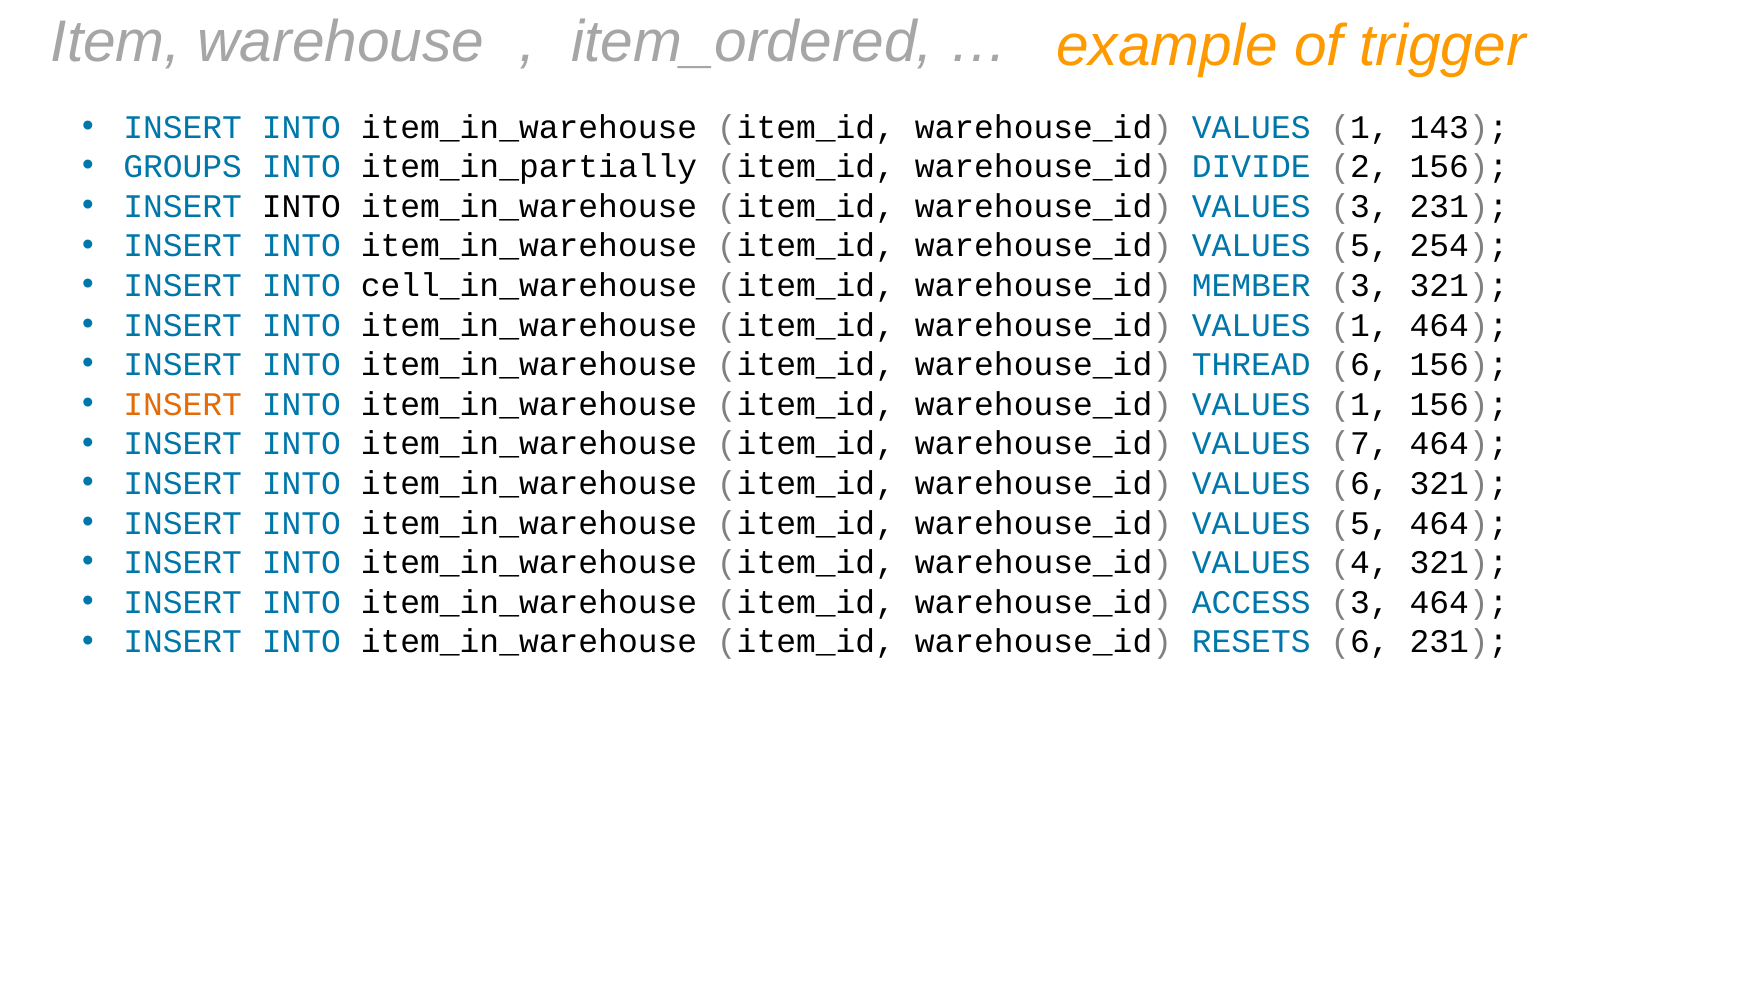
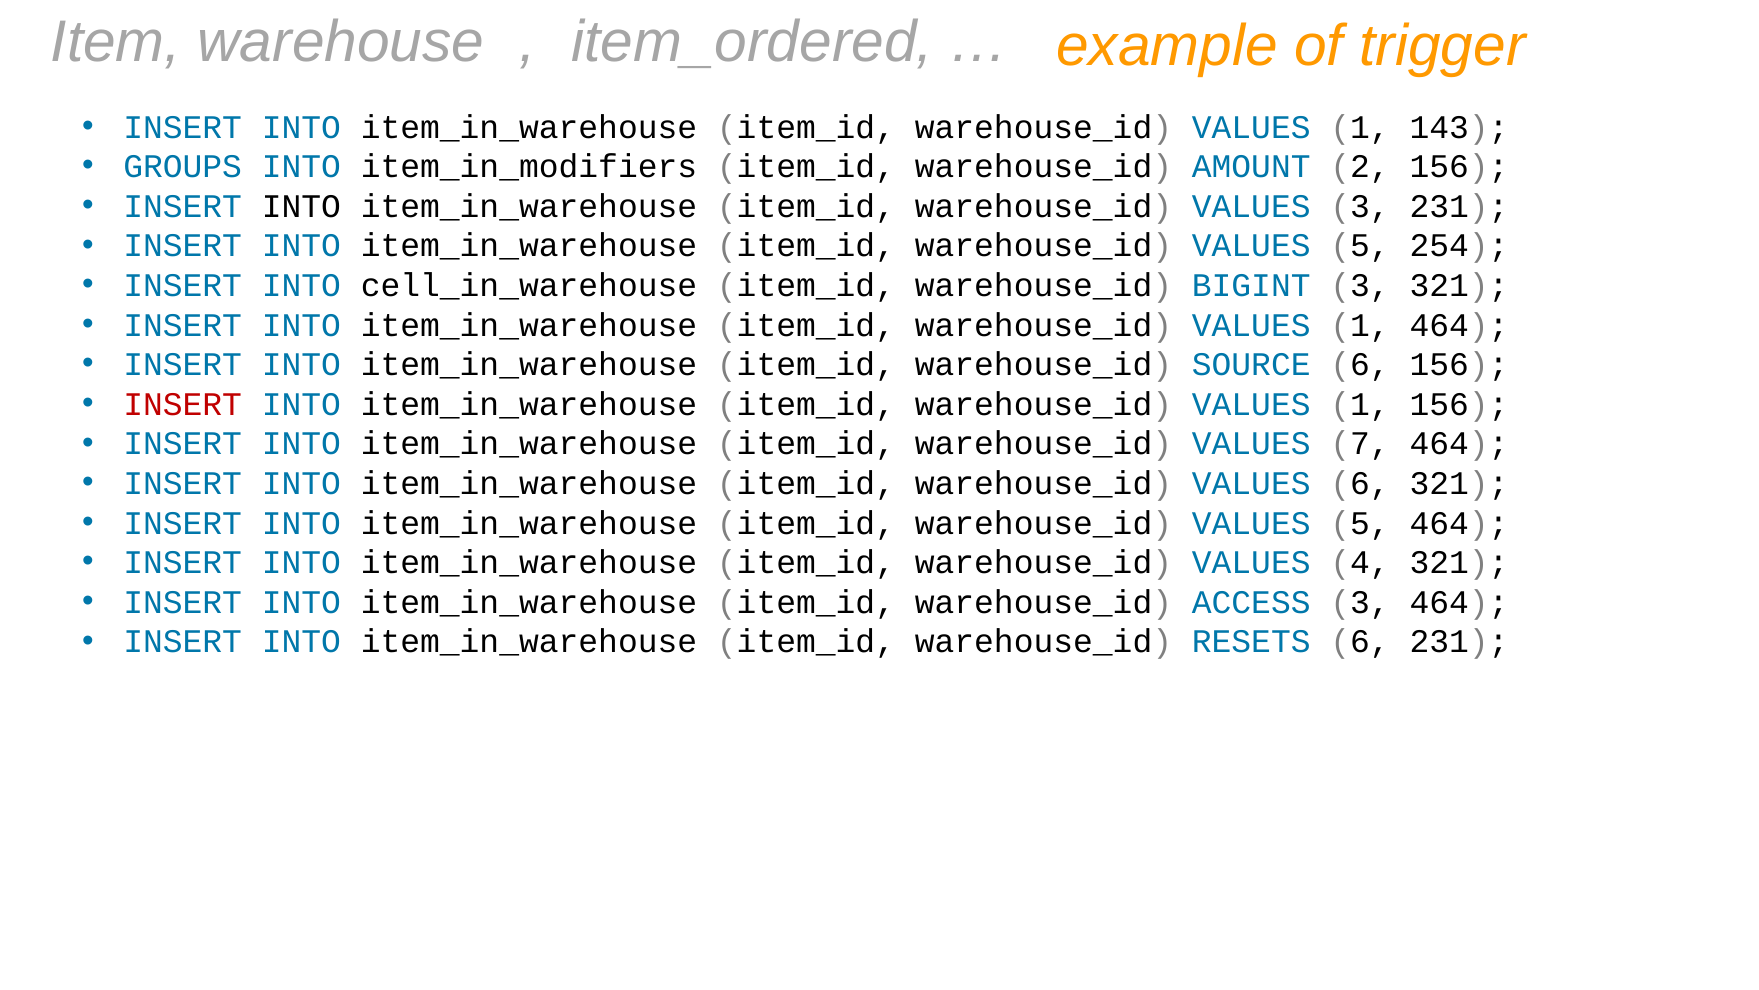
item_in_partially: item_in_partially -> item_in_modifiers
DIVIDE: DIVIDE -> AMOUNT
MEMBER: MEMBER -> BIGINT
THREAD: THREAD -> SOURCE
INSERT at (183, 404) colour: orange -> red
